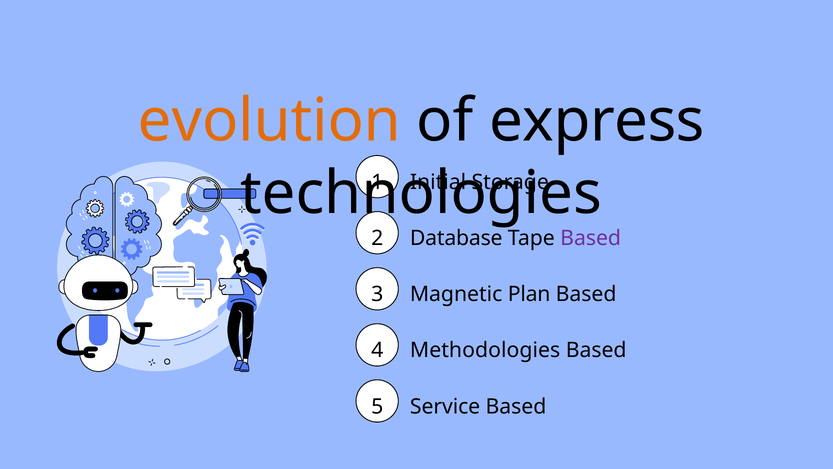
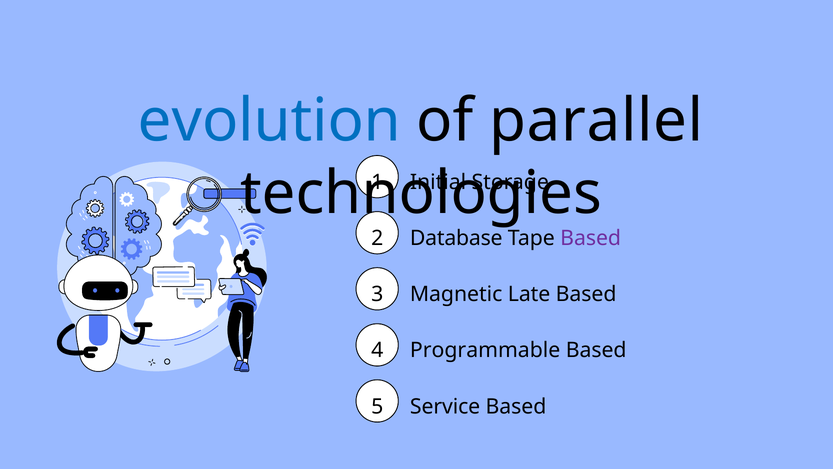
evolution colour: orange -> blue
express: express -> parallel
Plan: Plan -> Late
Methodologies: Methodologies -> Programmable
